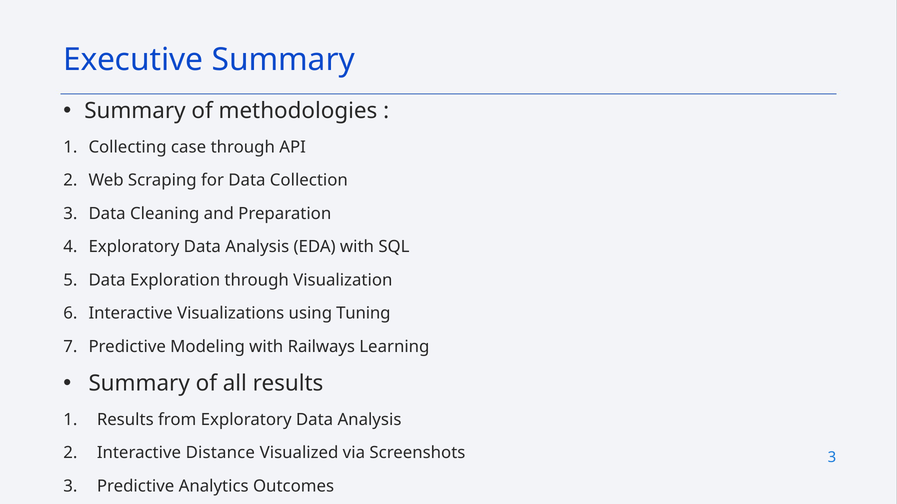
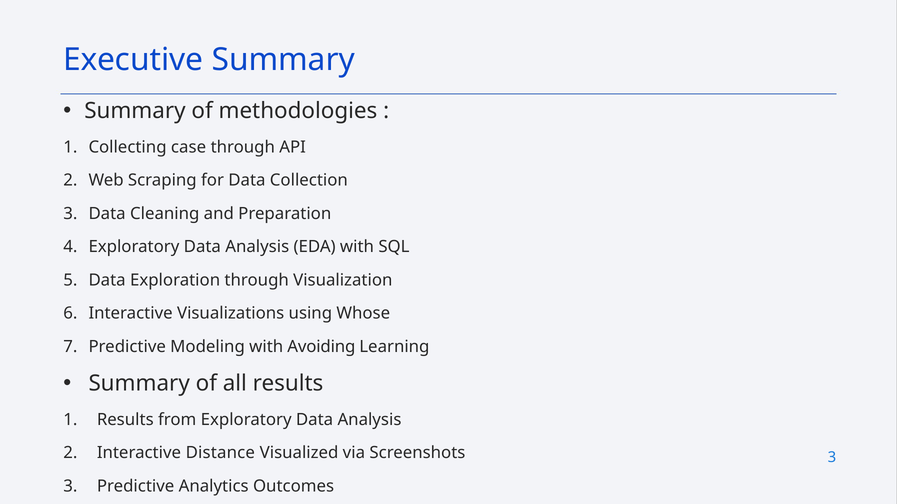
Tuning: Tuning -> Whose
Railways: Railways -> Avoiding
